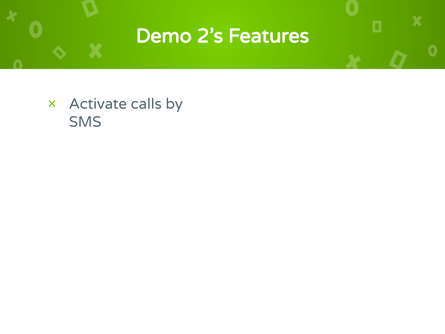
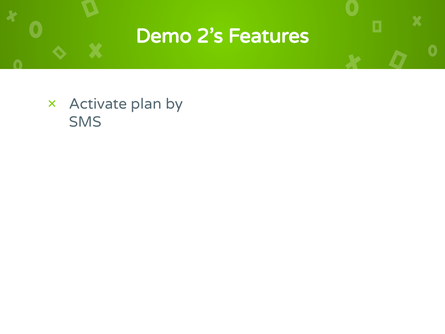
calls: calls -> plan
